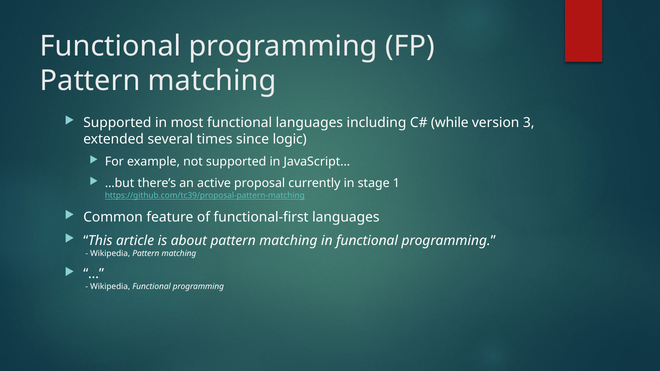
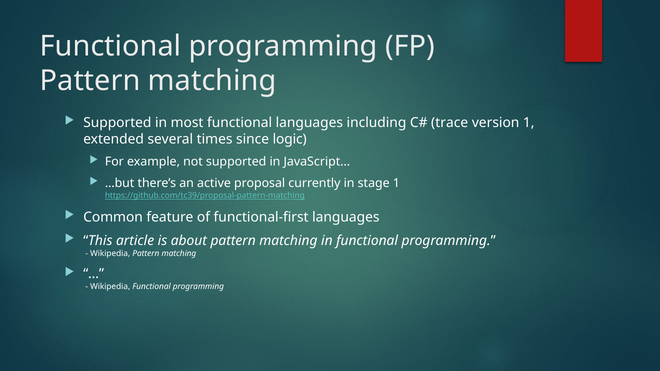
while: while -> trace
version 3: 3 -> 1
